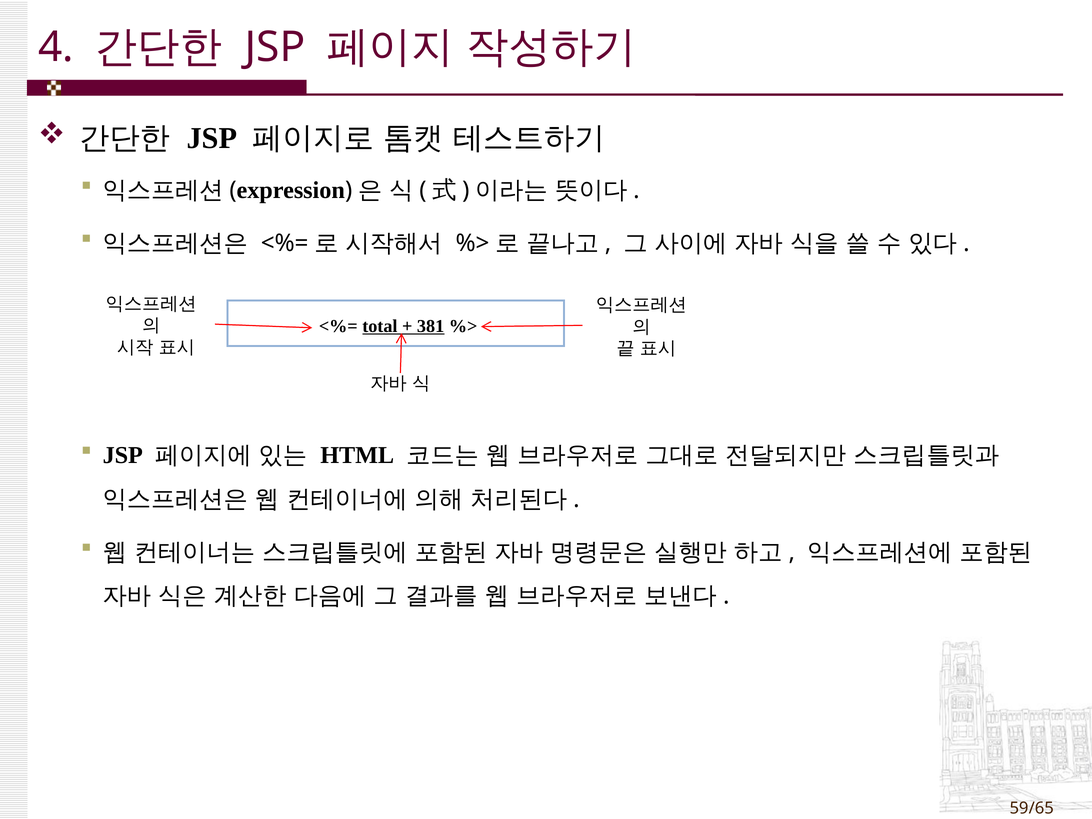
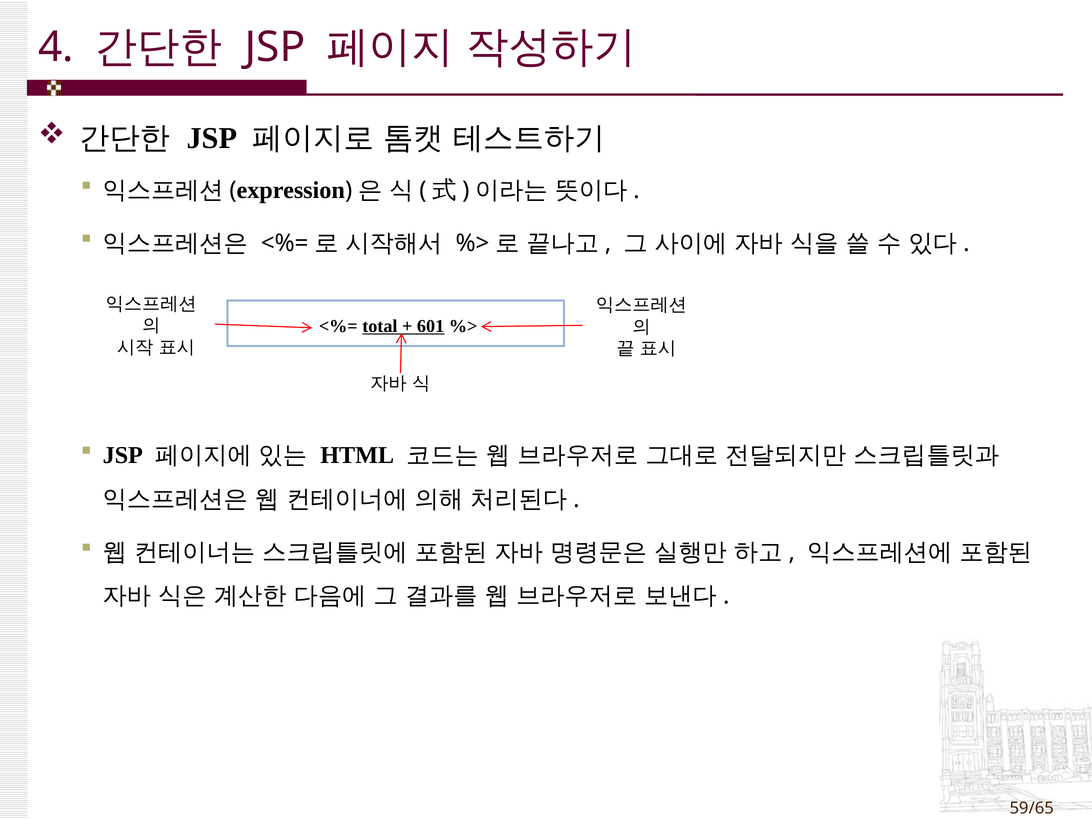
381: 381 -> 601
